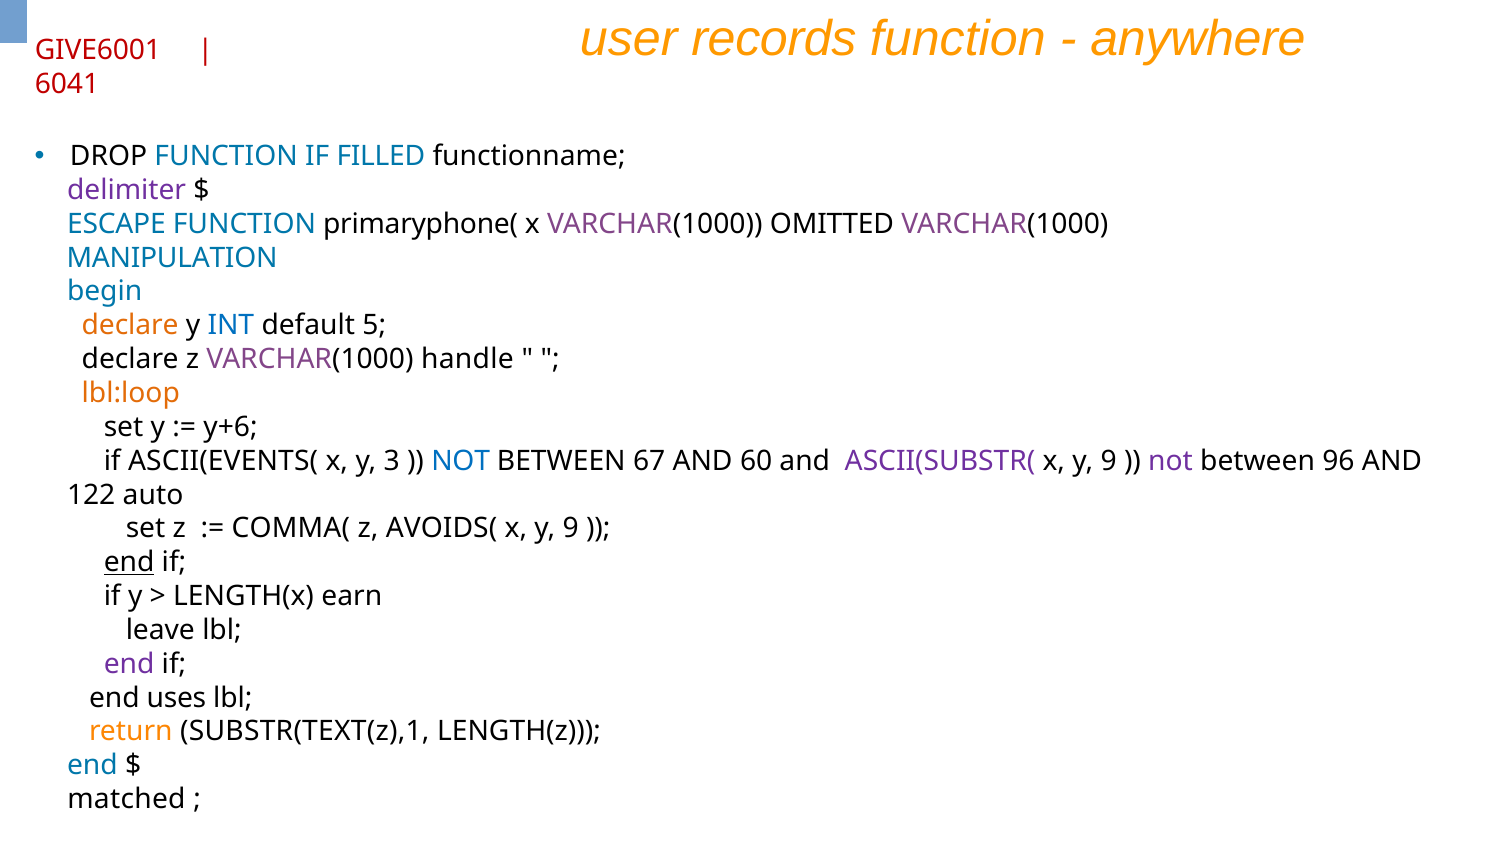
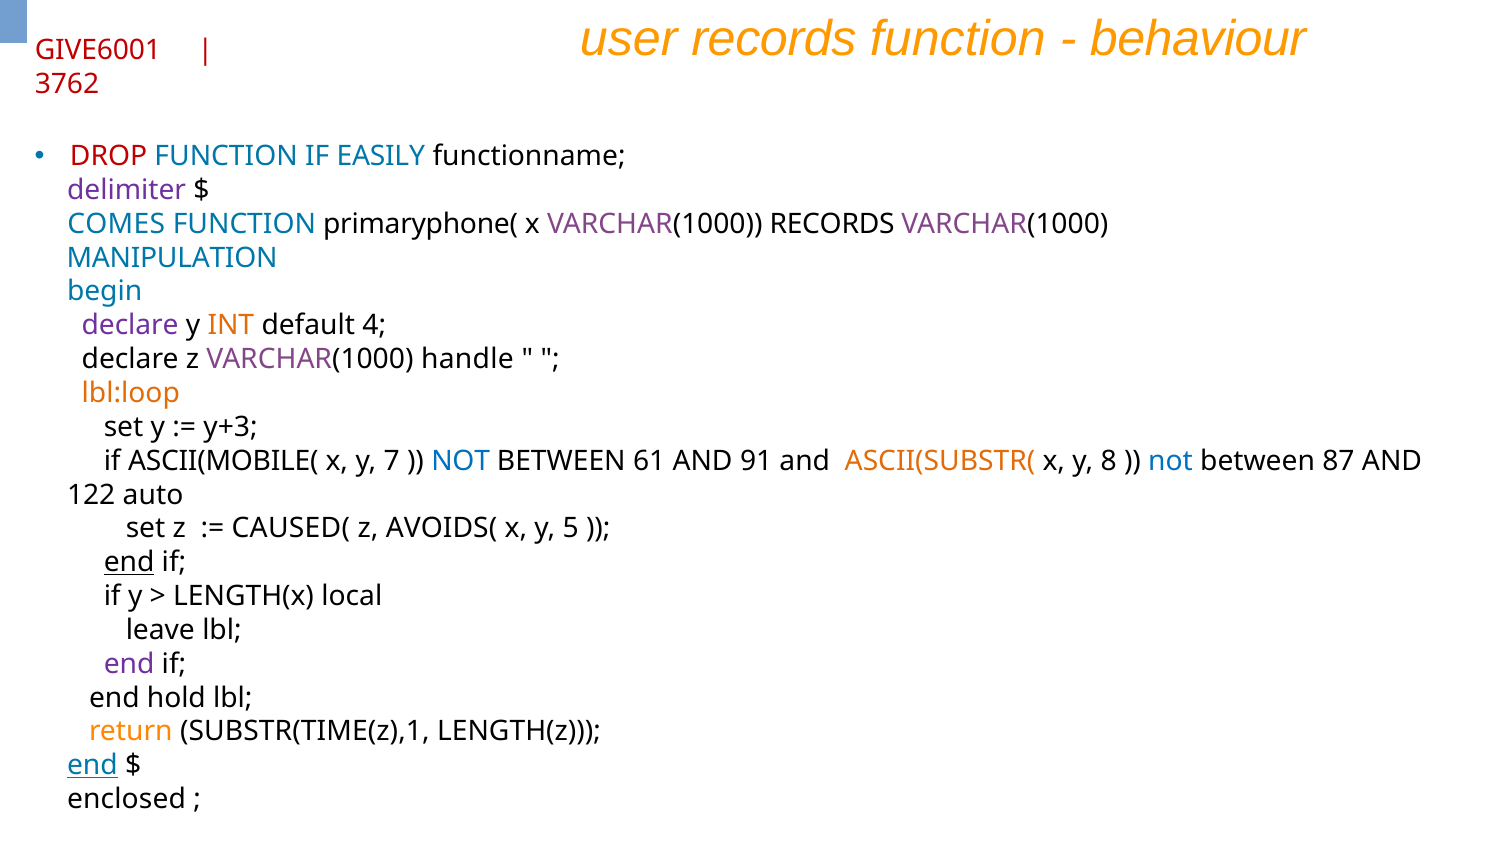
anywhere: anywhere -> behaviour
6041: 6041 -> 3762
DROP colour: black -> red
FILLED: FILLED -> EASILY
ESCAPE: ESCAPE -> COMES
VARCHAR(1000 OMITTED: OMITTED -> RECORDS
declare at (130, 326) colour: orange -> purple
INT colour: blue -> orange
5: 5 -> 4
y+6: y+6 -> y+3
ASCII(EVENTS(: ASCII(EVENTS( -> ASCII(MOBILE(
3: 3 -> 7
67: 67 -> 61
60: 60 -> 91
ASCII(SUBSTR( colour: purple -> orange
9 at (1109, 461): 9 -> 8
not at (1171, 461) colour: purple -> blue
96: 96 -> 87
COMMA(: COMMA( -> CAUSED(
9 at (571, 529): 9 -> 5
earn: earn -> local
uses: uses -> hold
SUBSTR(TEXT(z),1: SUBSTR(TEXT(z),1 -> SUBSTR(TIME(z),1
end at (92, 766) underline: none -> present
matched: matched -> enclosed
